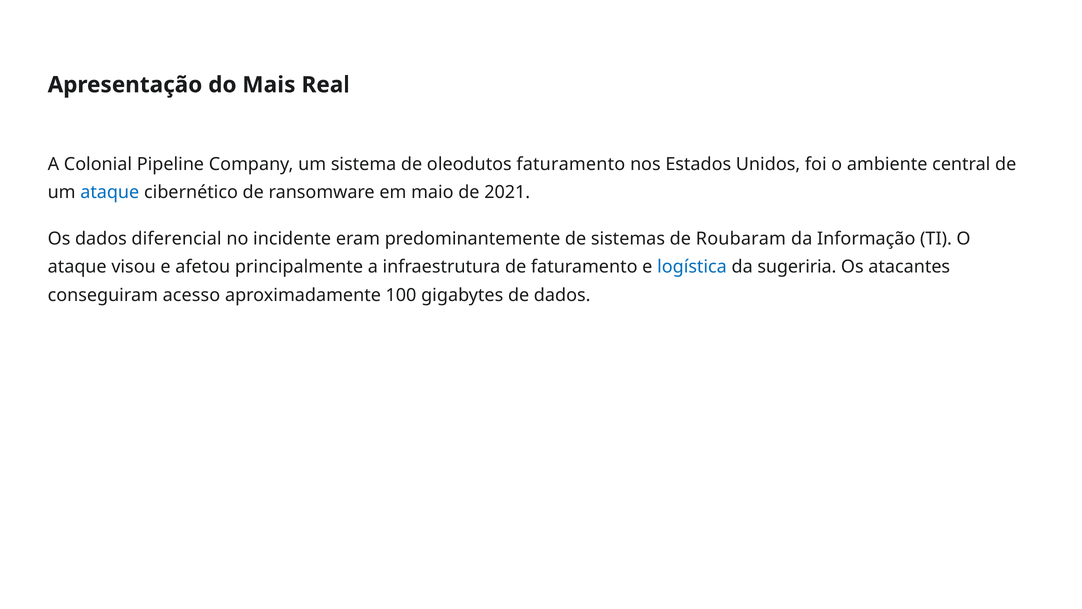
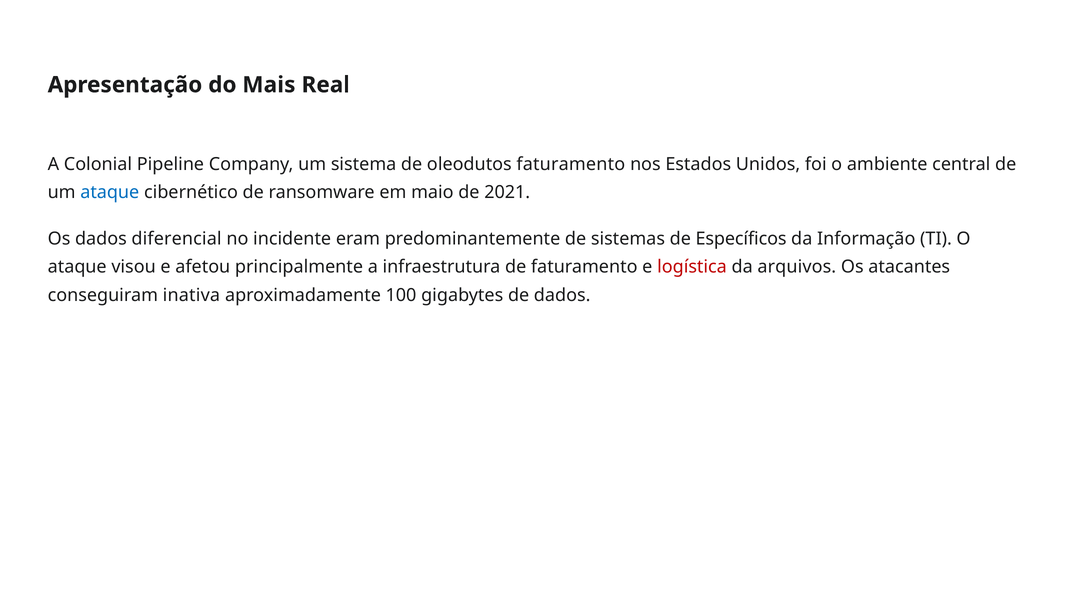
Roubaram: Roubaram -> Específicos
logística colour: blue -> red
sugeriria: sugeriria -> arquivos
acesso: acesso -> inativa
